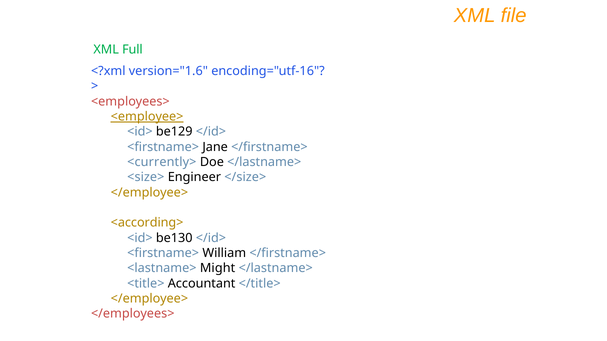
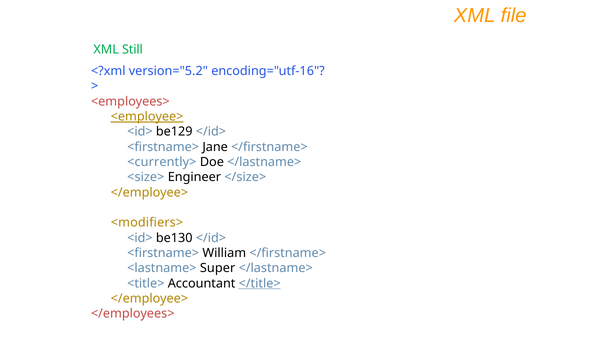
Full: Full -> Still
version="1.6: version="1.6 -> version="5.2
<according>: <according> -> <modifiers>
Might: Might -> Super
</title> underline: none -> present
